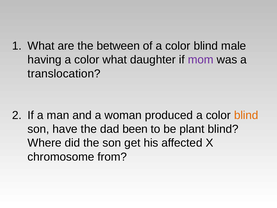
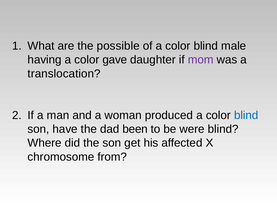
between: between -> possible
color what: what -> gave
blind at (246, 115) colour: orange -> blue
plant: plant -> were
